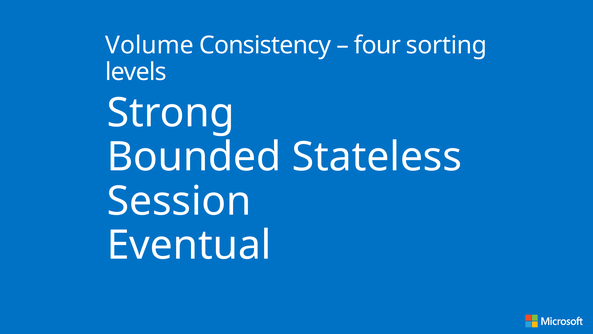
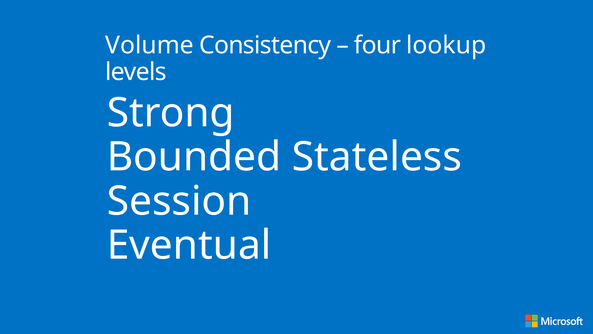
sorting: sorting -> lookup
